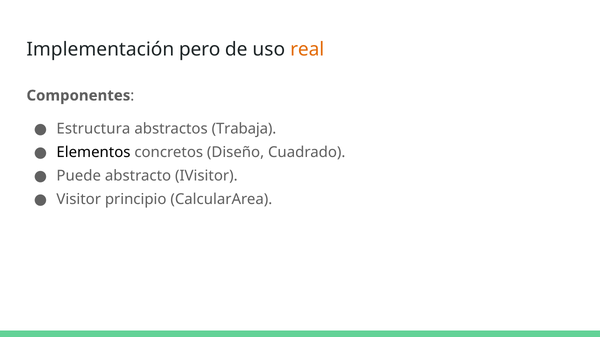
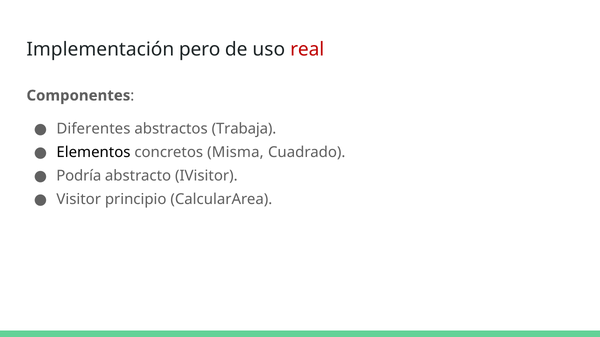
real colour: orange -> red
Estructura: Estructura -> Diferentes
Diseño: Diseño -> Misma
Puede: Puede -> Podría
